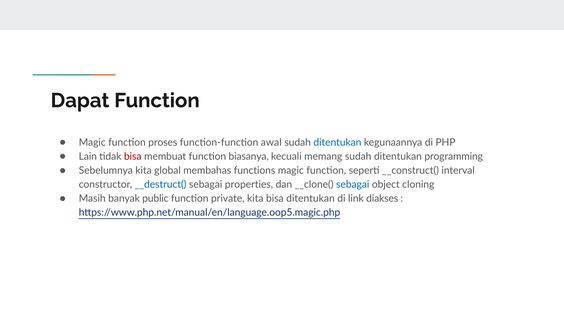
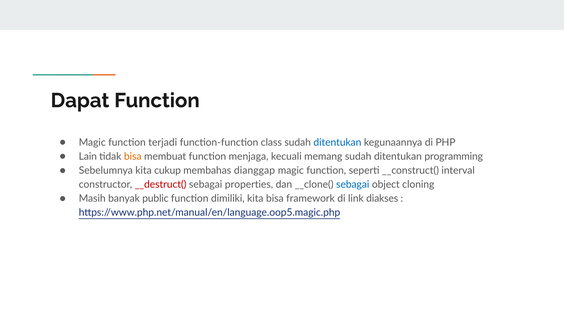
proses: proses -> terjadi
awal: awal -> class
bisa at (133, 157) colour: red -> orange
biasanya: biasanya -> menjaga
global: global -> cukup
functions: functions -> dianggap
__destruct( colour: blue -> red
private: private -> dimiliki
bisa ditentukan: ditentukan -> framework
